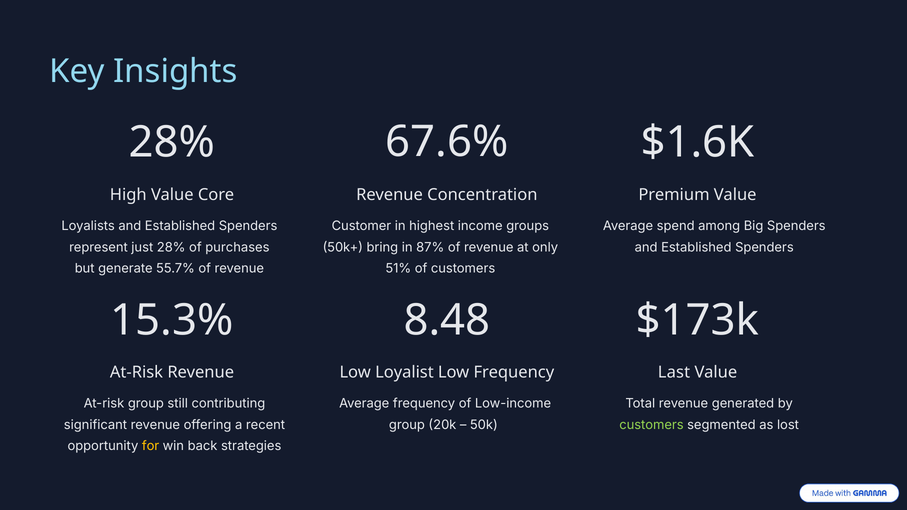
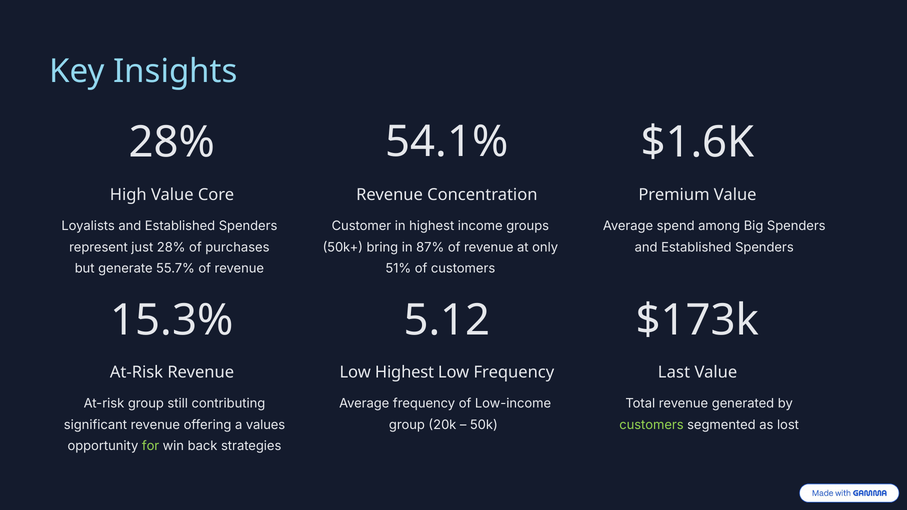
67.6%: 67.6% -> 54.1%
8.48: 8.48 -> 5.12
Low Loyalist: Loyalist -> Highest
recent: recent -> values
for colour: yellow -> light green
